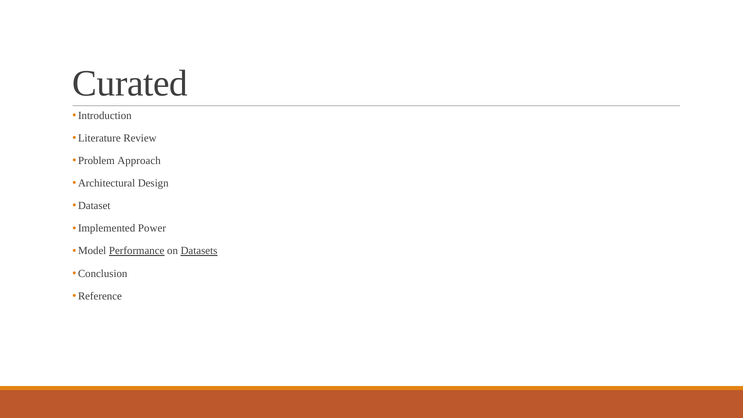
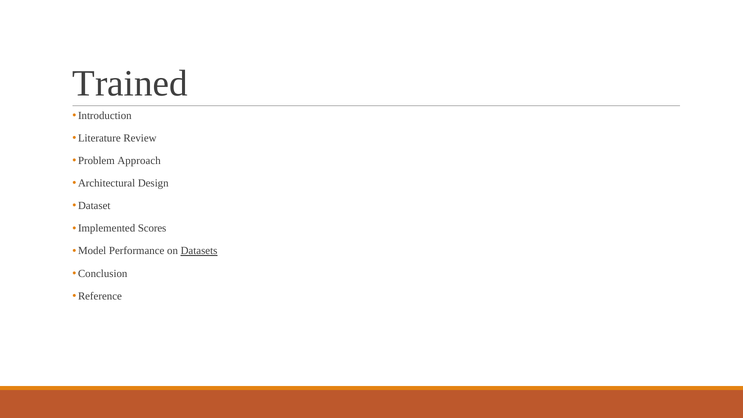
Curated: Curated -> Trained
Power: Power -> Scores
Performance underline: present -> none
